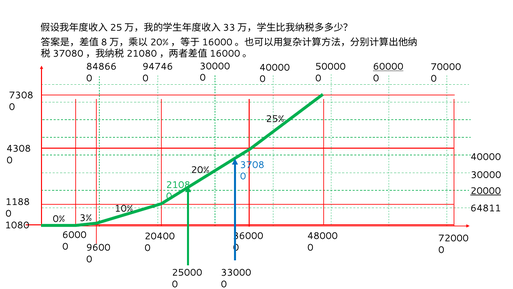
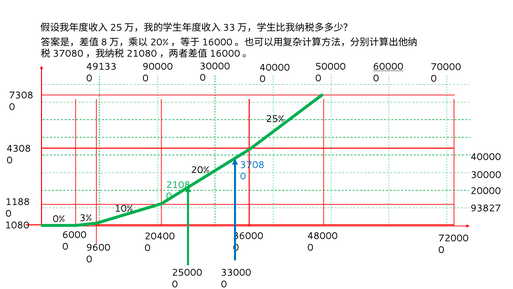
84866: 84866 -> 49133
94746: 94746 -> 90000
20000 underline: present -> none
64811: 64811 -> 93827
